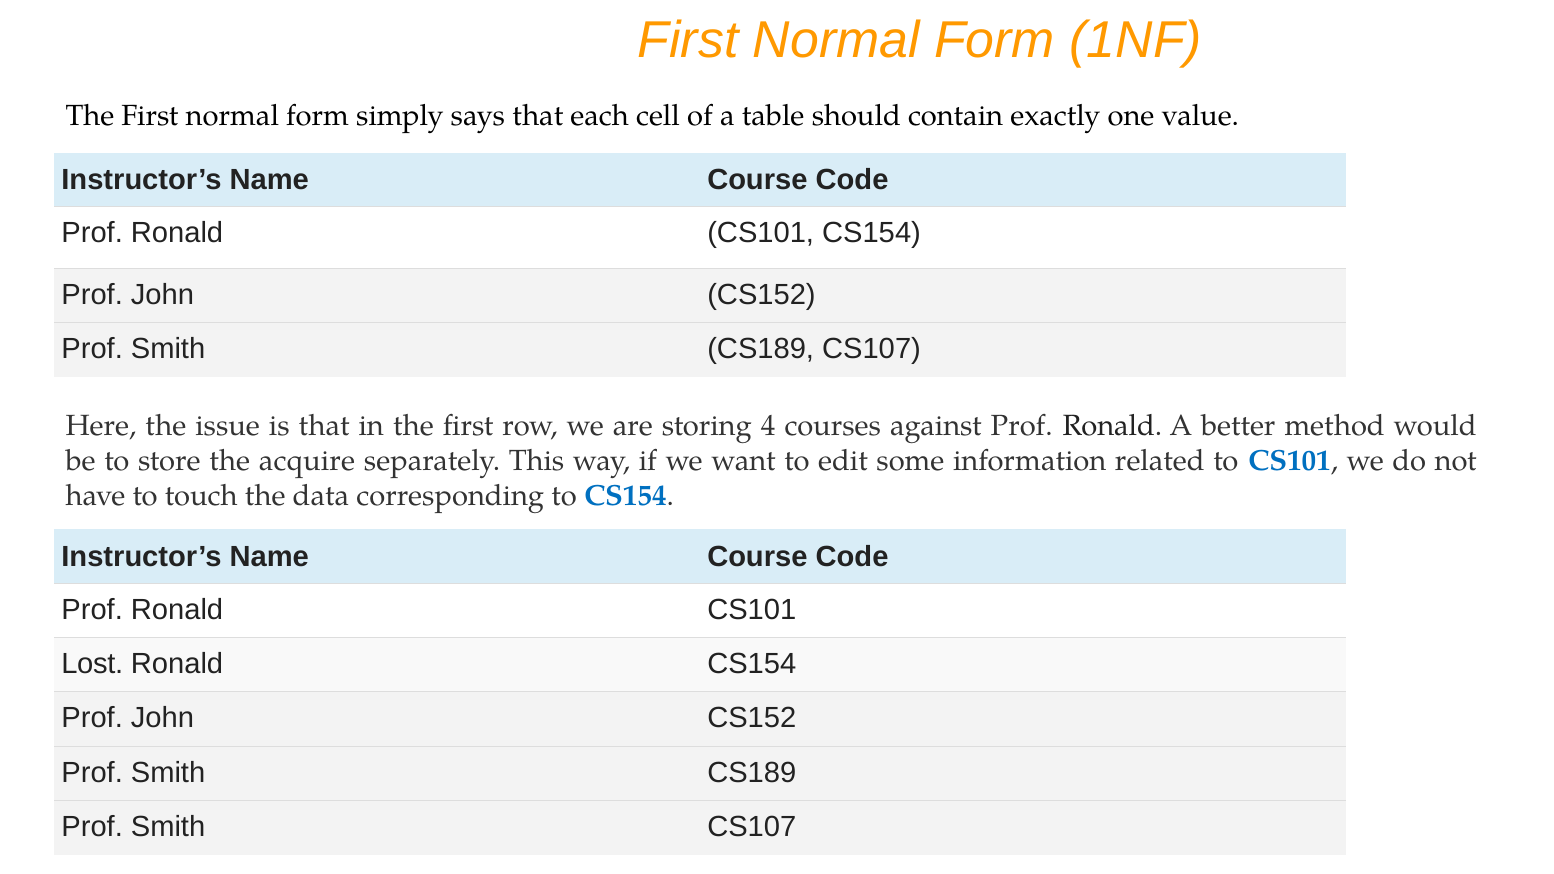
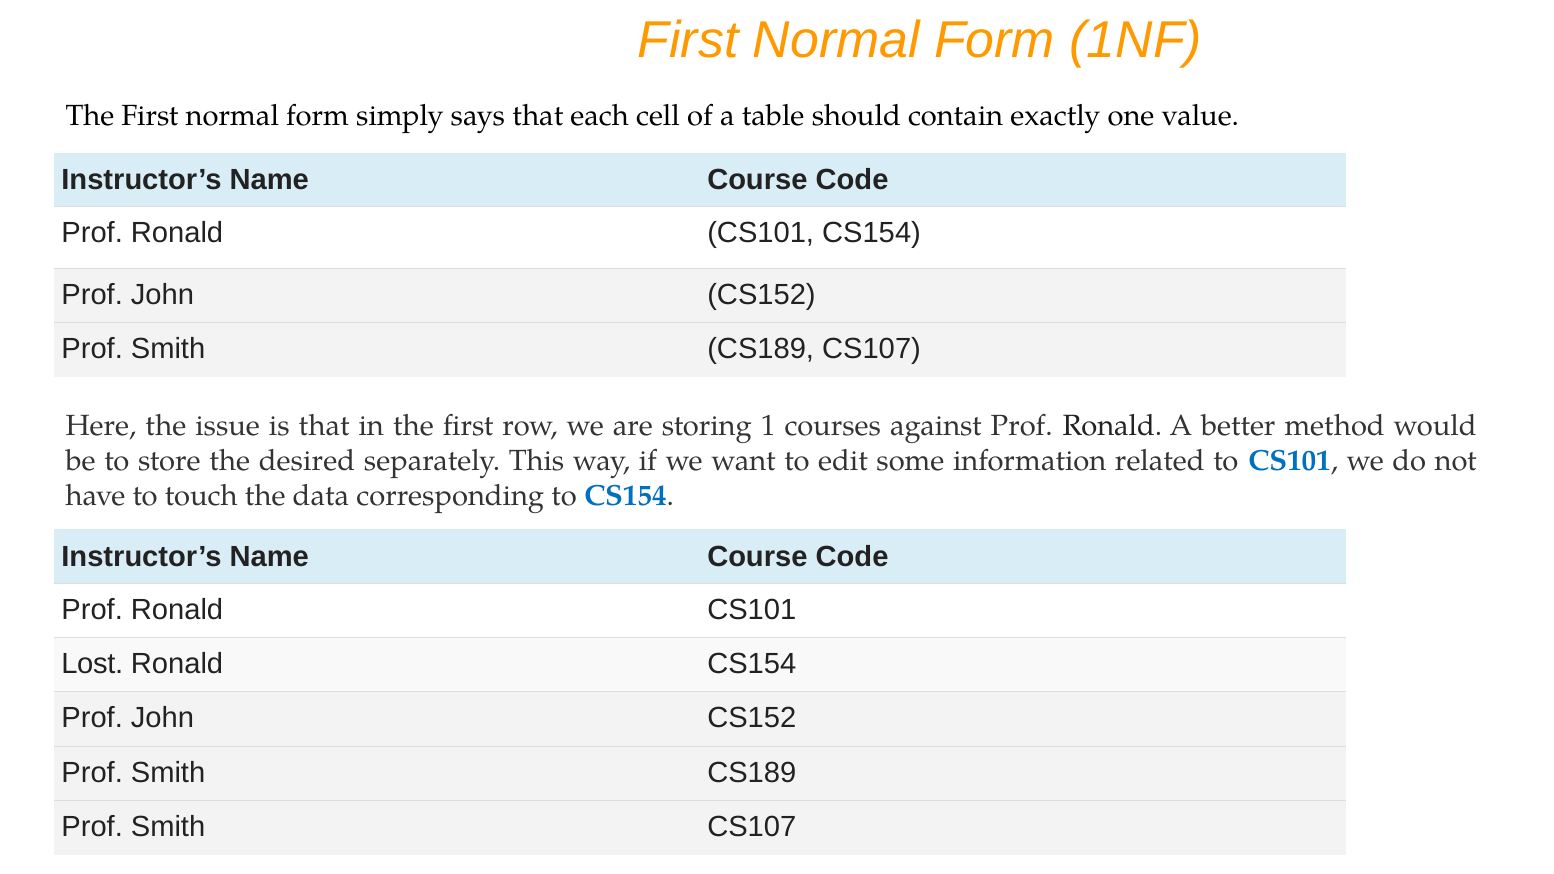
4: 4 -> 1
acquire: acquire -> desired
